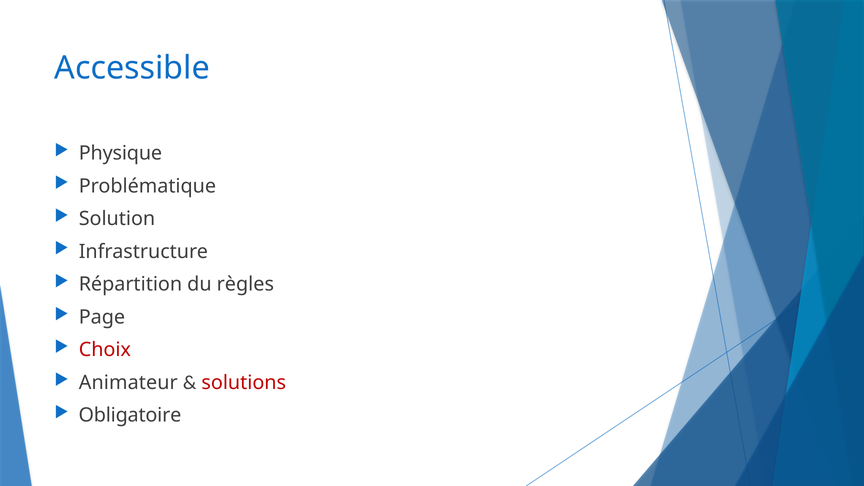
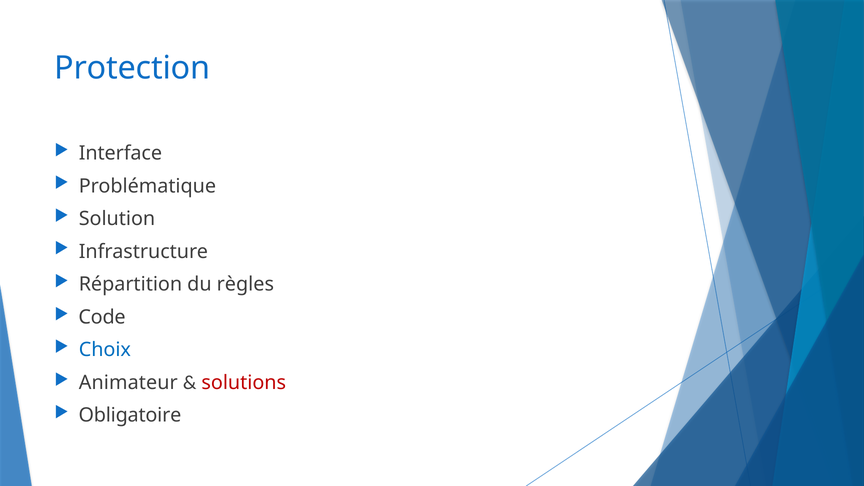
Accessible: Accessible -> Protection
Physique: Physique -> Interface
Page: Page -> Code
Choix colour: red -> blue
